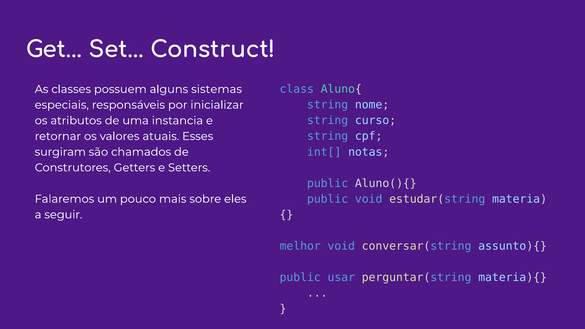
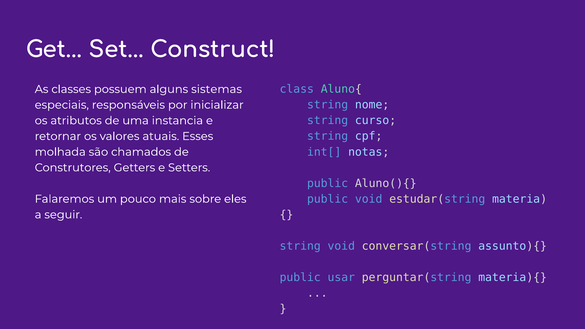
surgiram: surgiram -> molhada
melhor at (300, 246): melhor -> string
